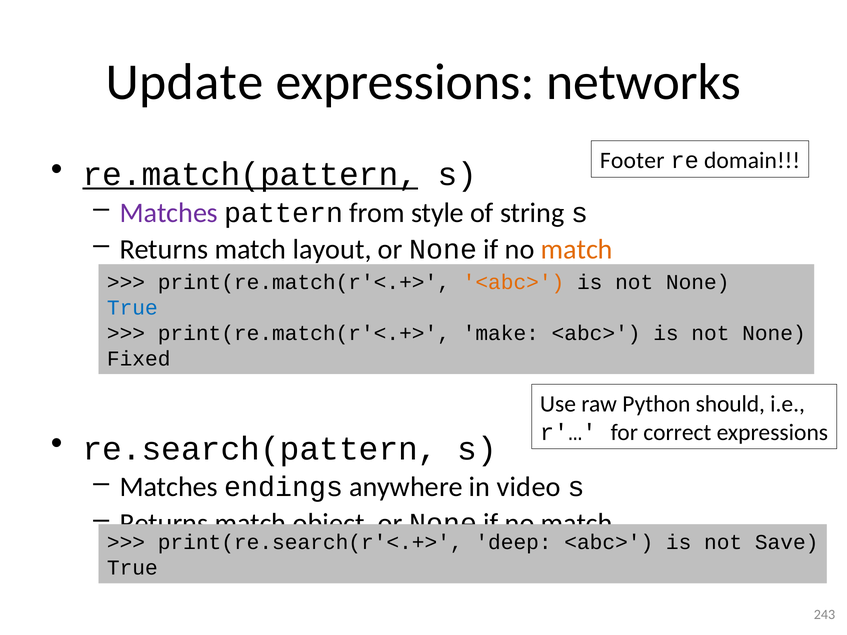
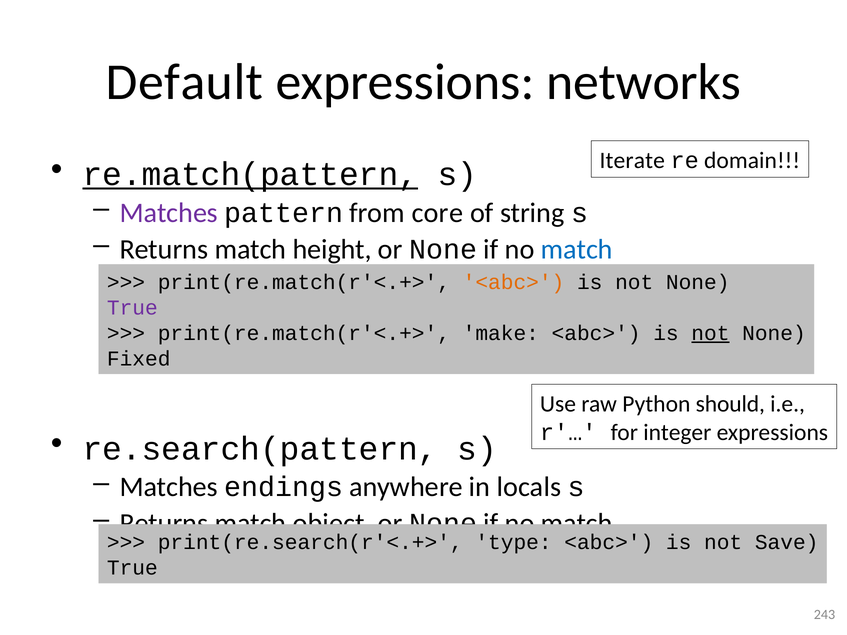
Update: Update -> Default
Footer: Footer -> Iterate
style: style -> core
layout: layout -> height
match at (577, 249) colour: orange -> blue
True at (132, 308) colour: blue -> purple
not at (710, 333) underline: none -> present
correct: correct -> integer
video: video -> locals
deep: deep -> type
